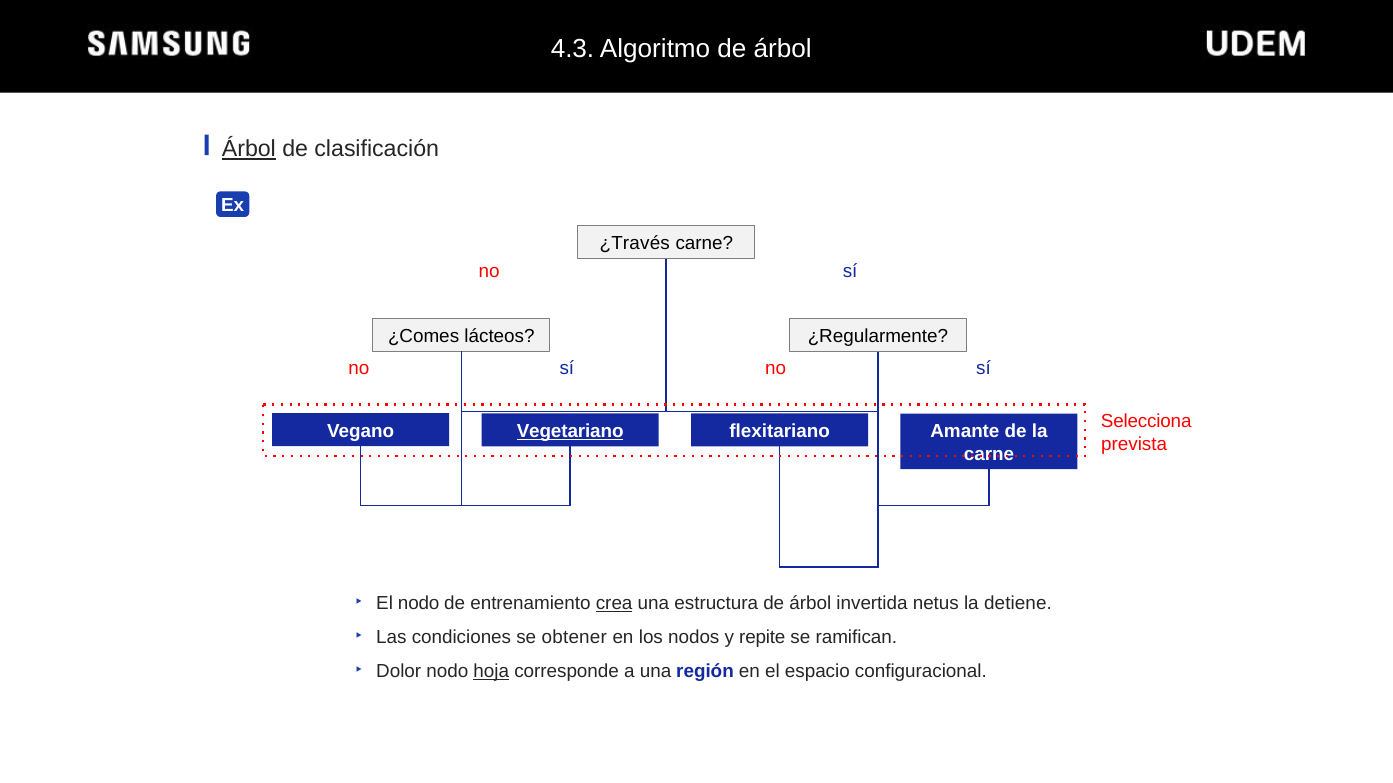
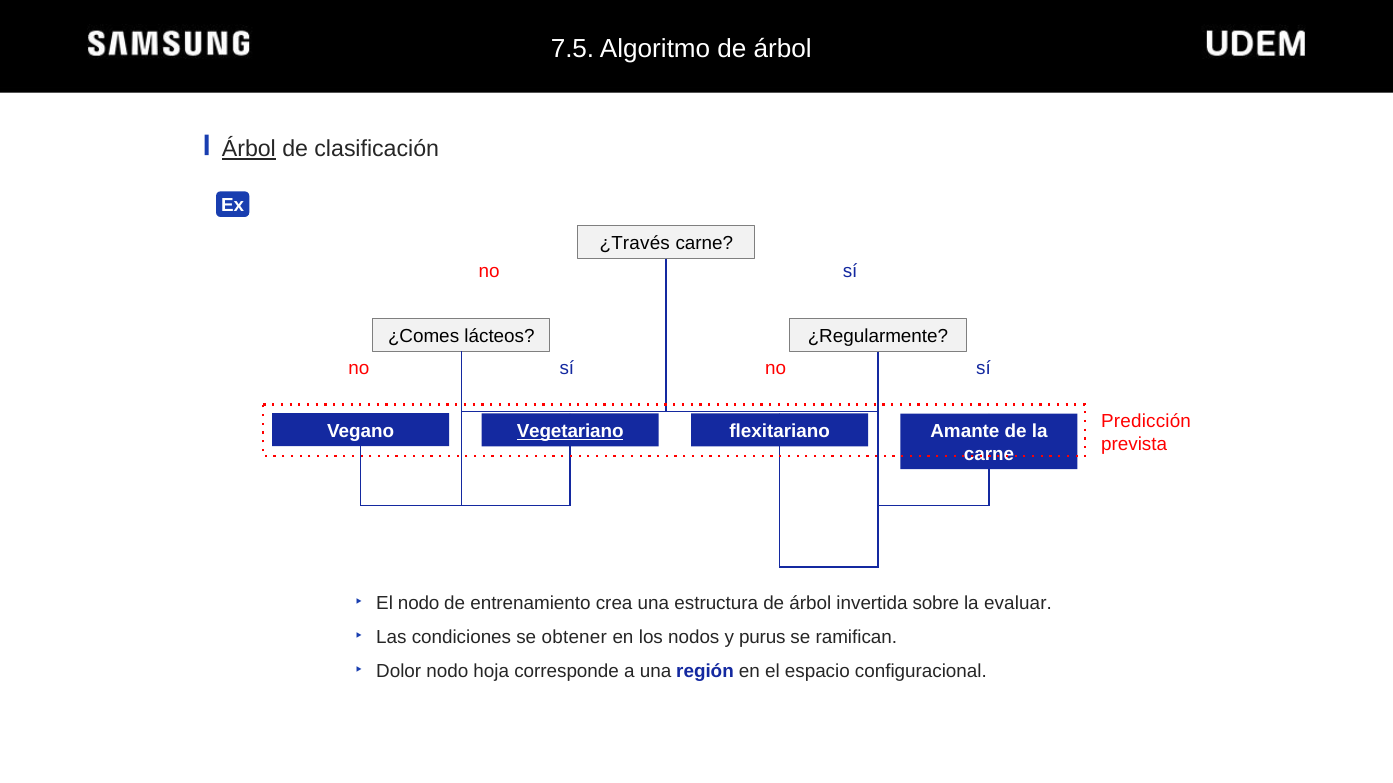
4.3: 4.3 -> 7.5
Selecciona: Selecciona -> Predicción
crea underline: present -> none
netus: netus -> sobre
detiene: detiene -> evaluar
repite: repite -> purus
hoja underline: present -> none
